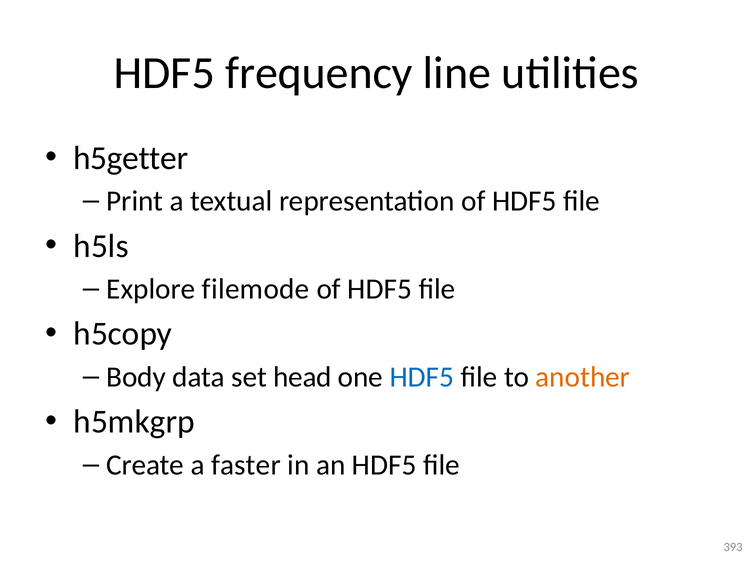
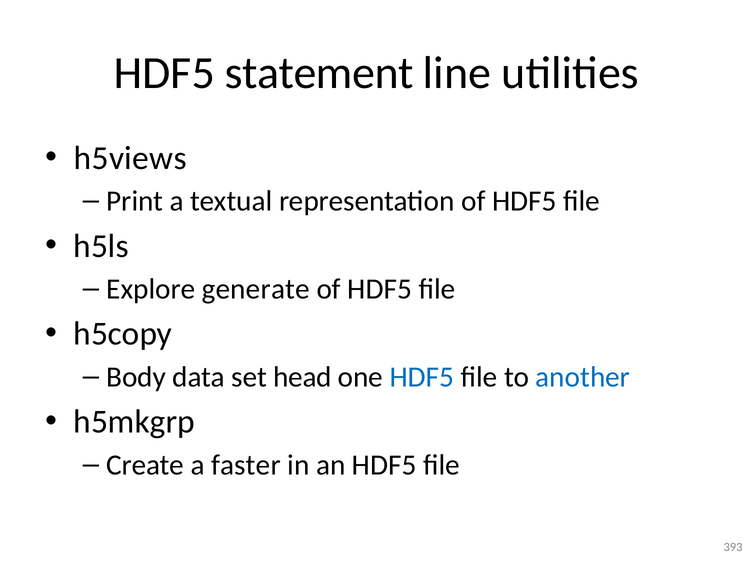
frequency: frequency -> statement
h5getter: h5getter -> h5views
filemode: filemode -> generate
another colour: orange -> blue
